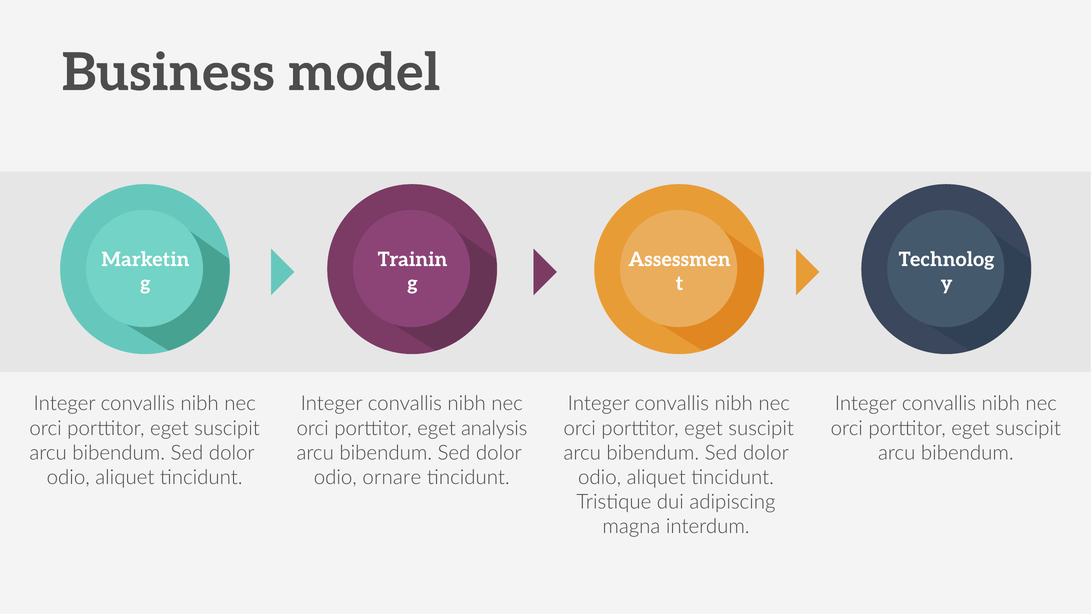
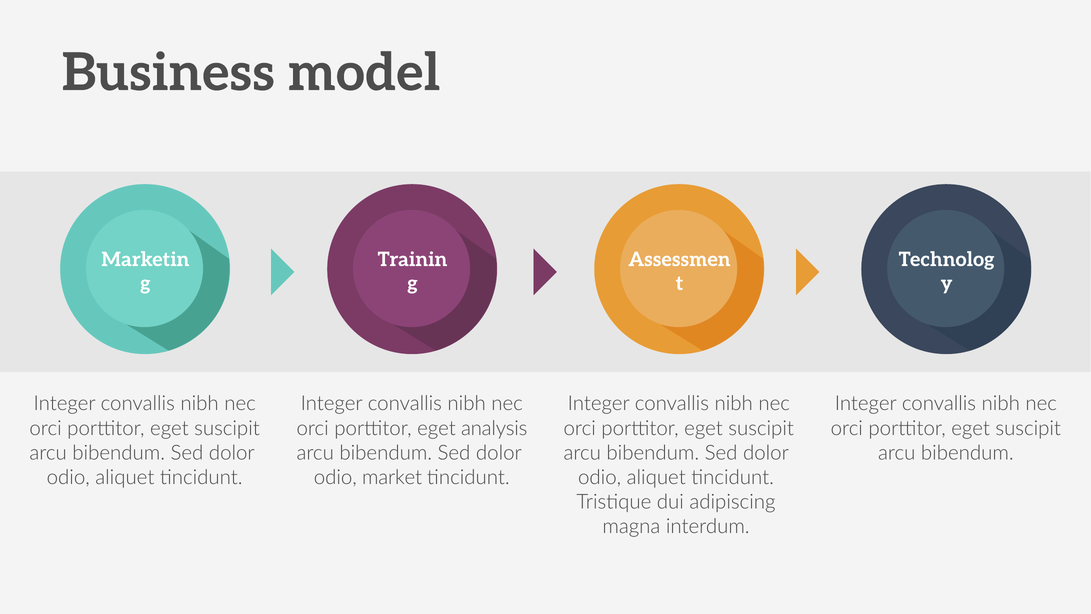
ornare: ornare -> market
